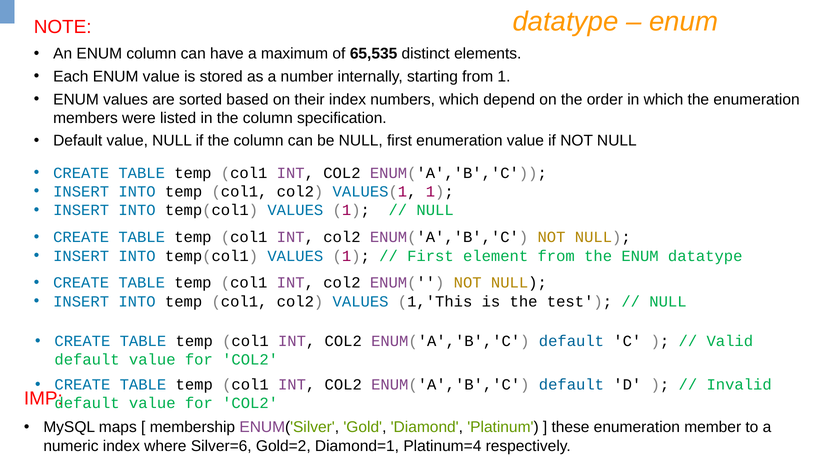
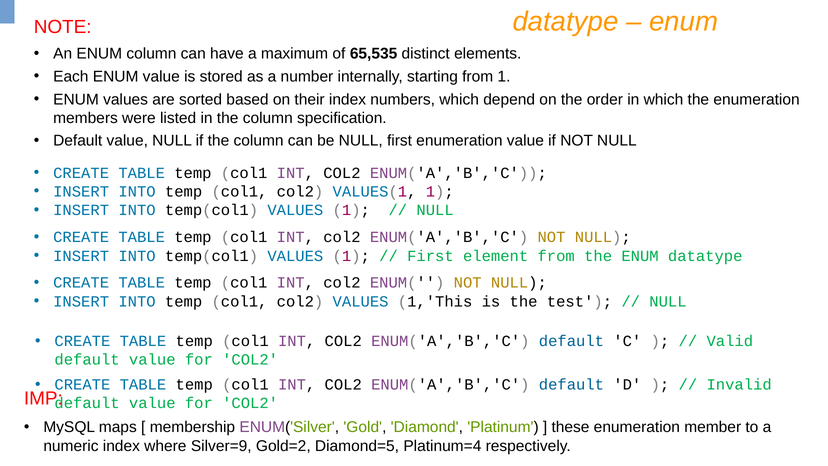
Silver=6: Silver=6 -> Silver=9
Diamond=1: Diamond=1 -> Diamond=5
